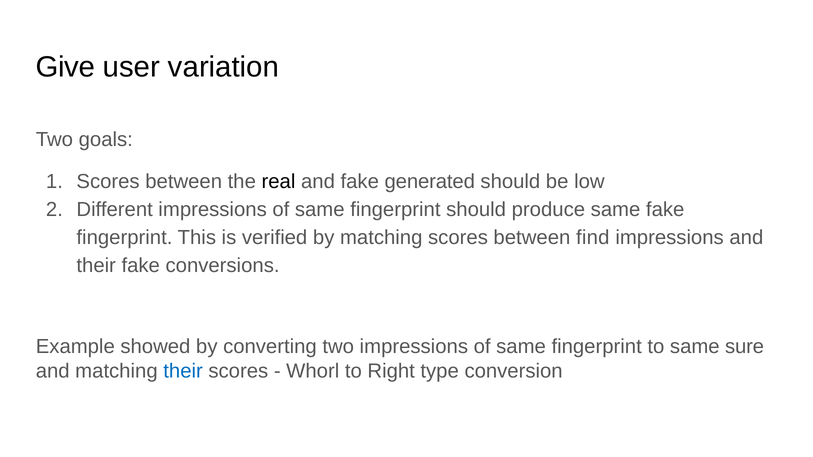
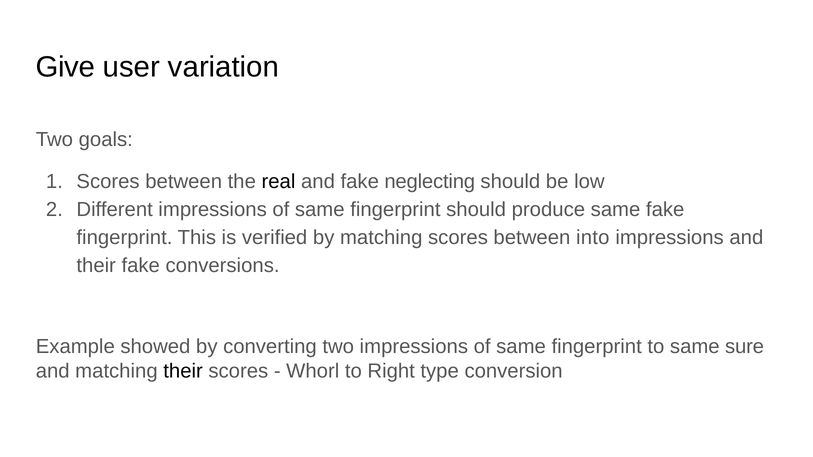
generated: generated -> neglecting
find: find -> into
their at (183, 371) colour: blue -> black
